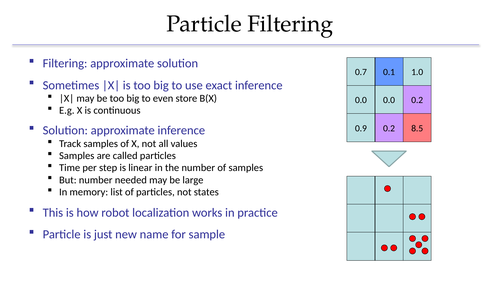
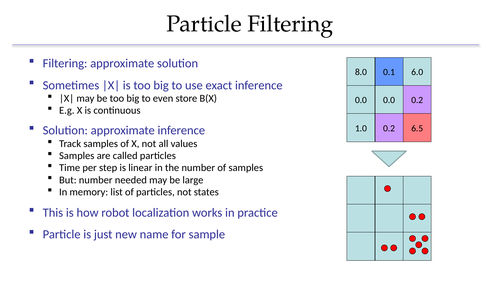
0.7: 0.7 -> 8.0
1.0: 1.0 -> 6.0
0.9: 0.9 -> 1.0
8.5: 8.5 -> 6.5
